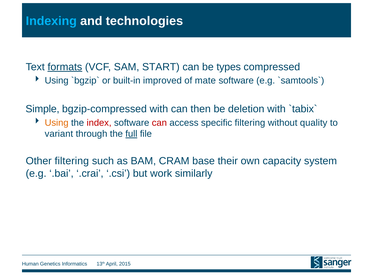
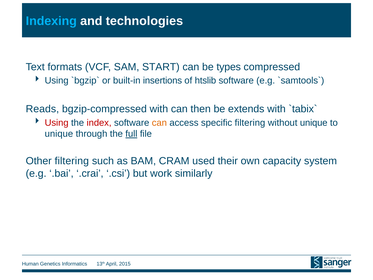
formats underline: present -> none
improved: improved -> insertions
mate: mate -> htslib
Simple: Simple -> Reads
deletion: deletion -> extends
Using at (57, 123) colour: orange -> red
can at (159, 123) colour: red -> orange
without quality: quality -> unique
variant at (59, 134): variant -> unique
base: base -> used
